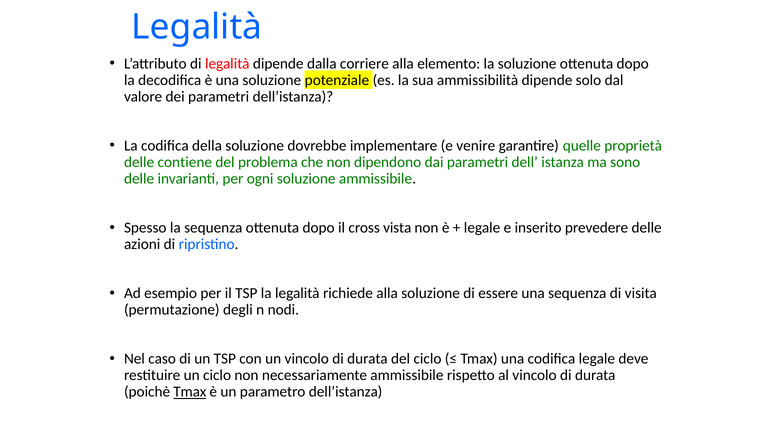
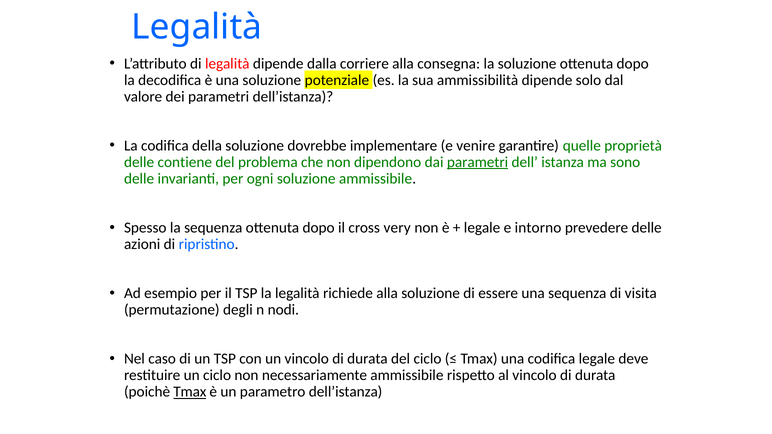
elemento: elemento -> consegna
parametri at (478, 162) underline: none -> present
vista: vista -> very
inserito: inserito -> intorno
